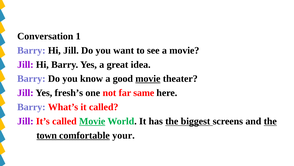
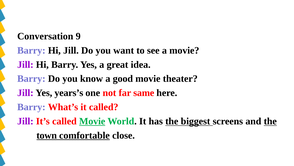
1: 1 -> 9
movie at (148, 78) underline: present -> none
fresh’s: fresh’s -> years’s
your: your -> close
